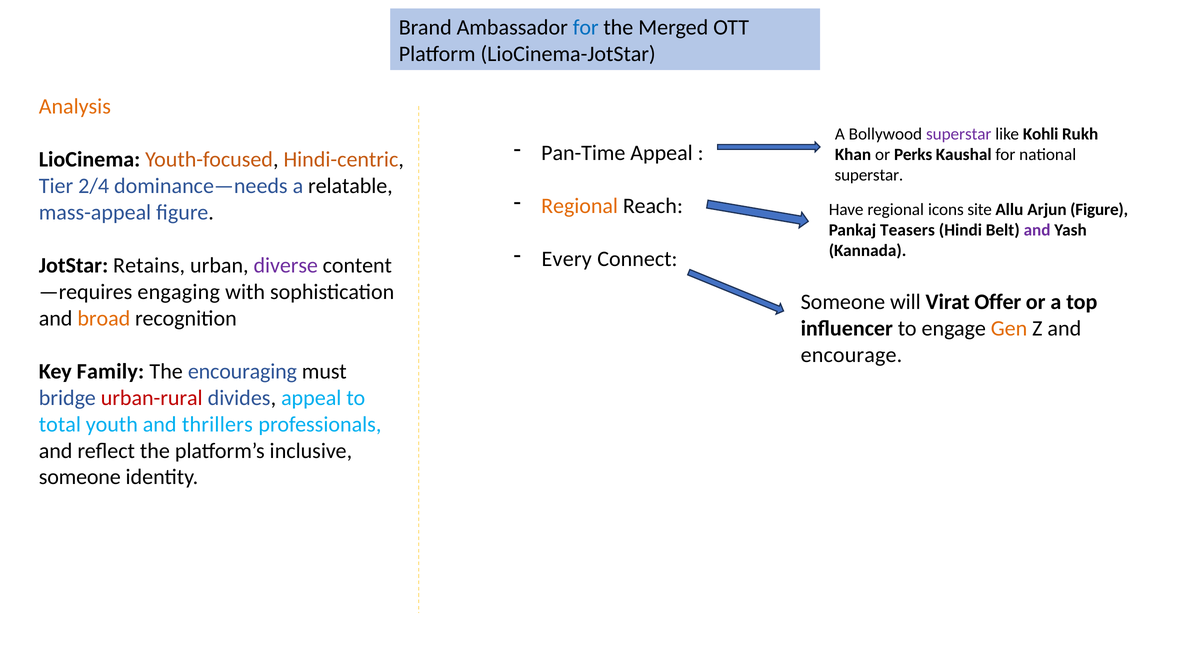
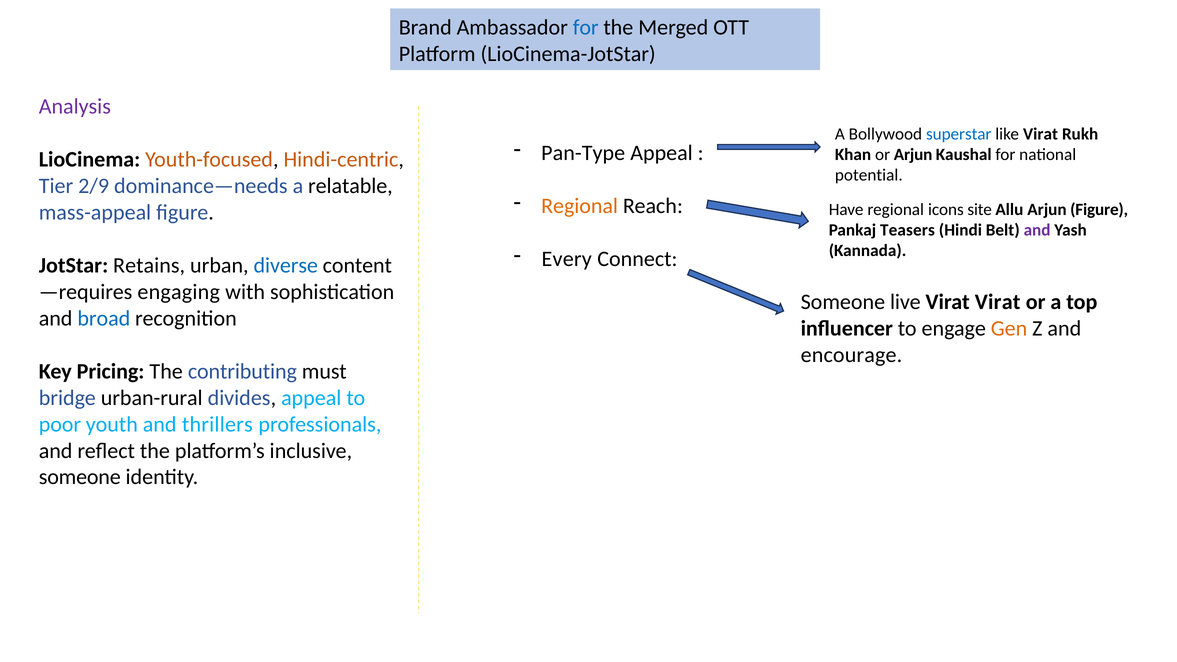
Analysis colour: orange -> purple
superstar at (959, 134) colour: purple -> blue
like Kohli: Kohli -> Virat
Pan-Time: Pan-Time -> Pan-Type
or Perks: Perks -> Arjun
superstar at (869, 175): superstar -> potential
2/4: 2/4 -> 2/9
diverse colour: purple -> blue
will: will -> live
Virat Offer: Offer -> Virat
broad colour: orange -> blue
Family: Family -> Pricing
encouraging: encouraging -> contributing
urban-rural colour: red -> black
total: total -> poor
